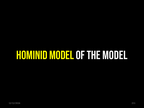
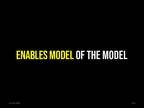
HOMINID: HOMINID -> ENABLES
